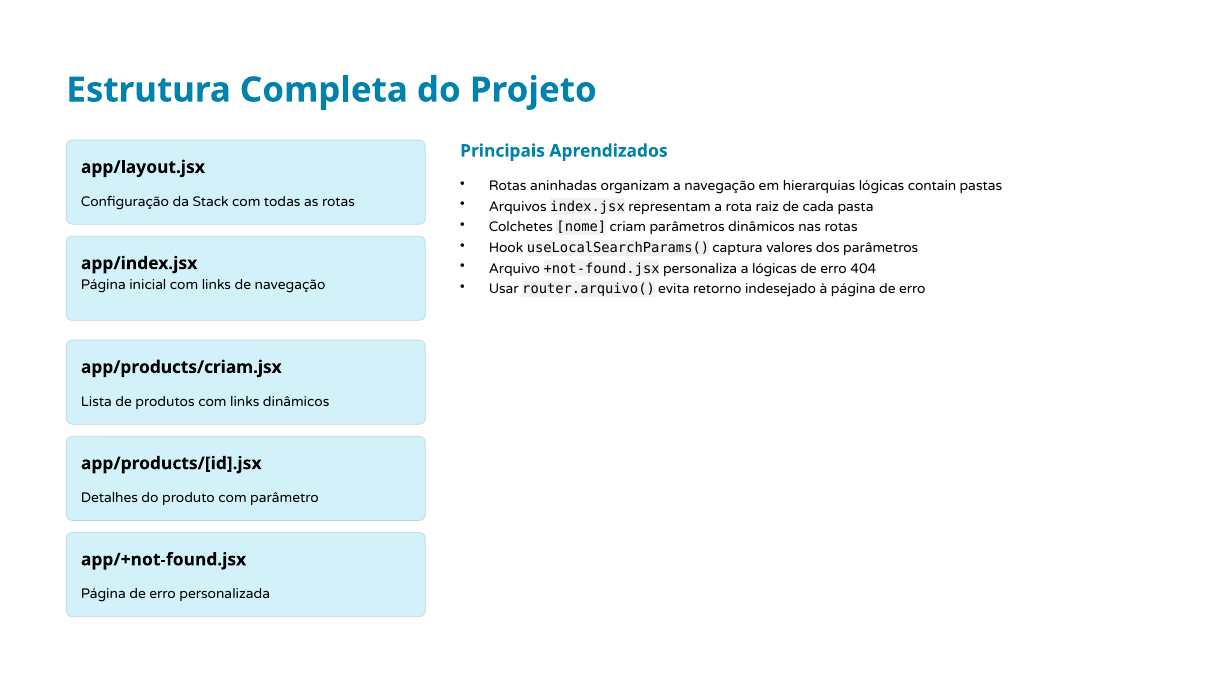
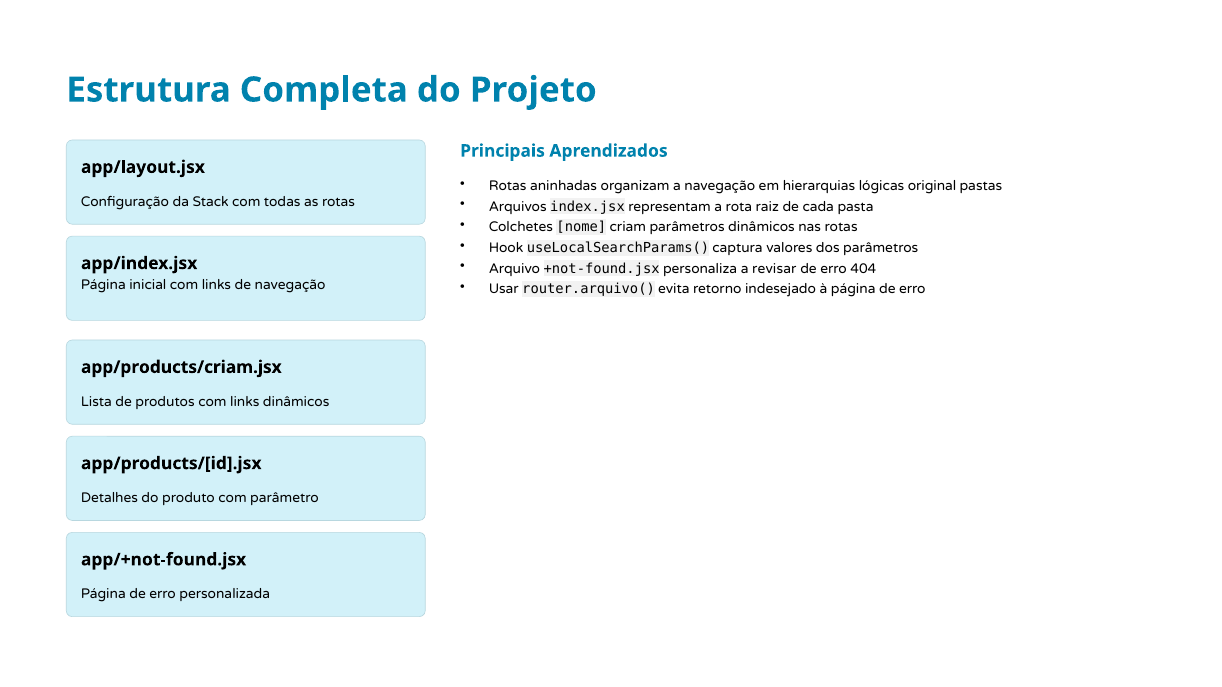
contain: contain -> original
a lógicas: lógicas -> revisar
